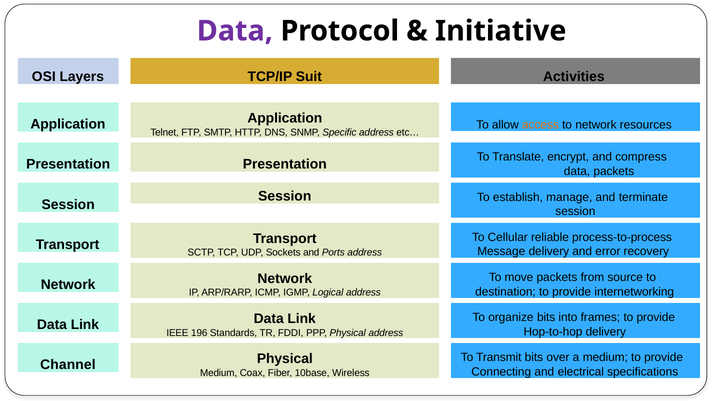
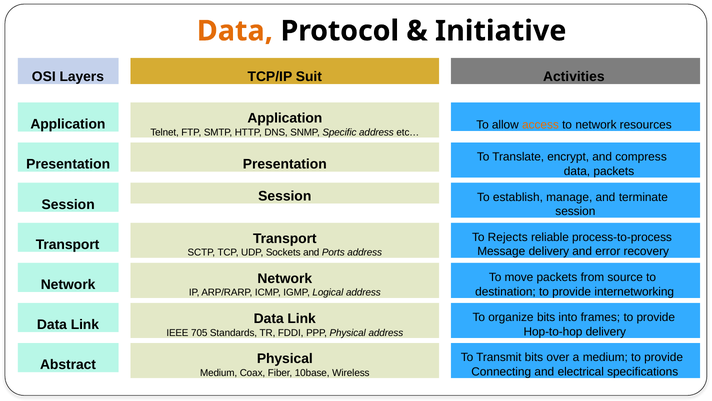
Data at (235, 31) colour: purple -> orange
Cellular: Cellular -> Rejects
196: 196 -> 705
Channel: Channel -> Abstract
